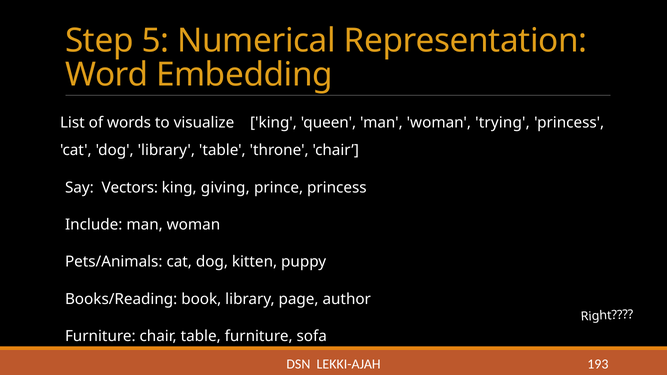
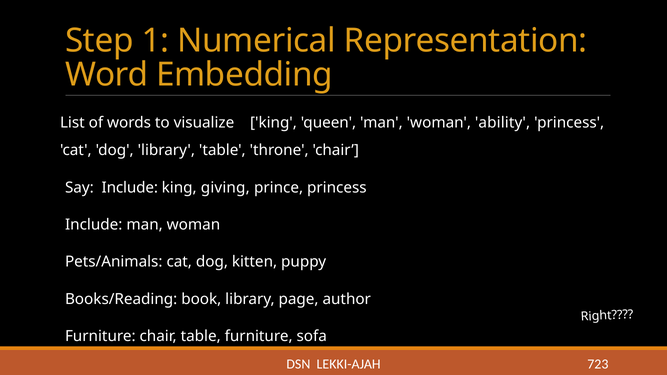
5: 5 -> 1
trying: trying -> ability
Say Vectors: Vectors -> Include
193: 193 -> 723
